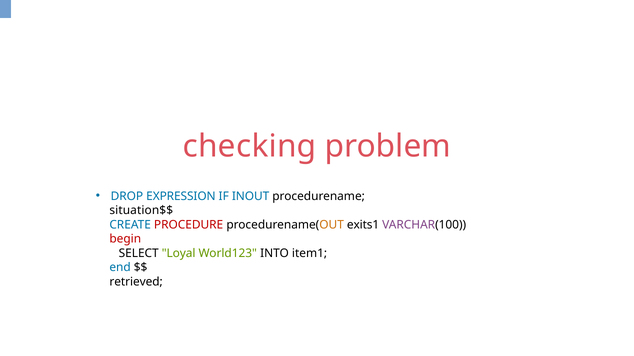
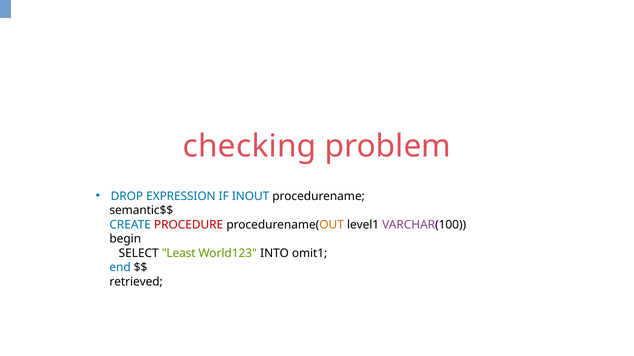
situation$$: situation$$ -> semantic$$
exits1: exits1 -> level1
begin colour: red -> black
Loyal: Loyal -> Least
item1: item1 -> omit1
